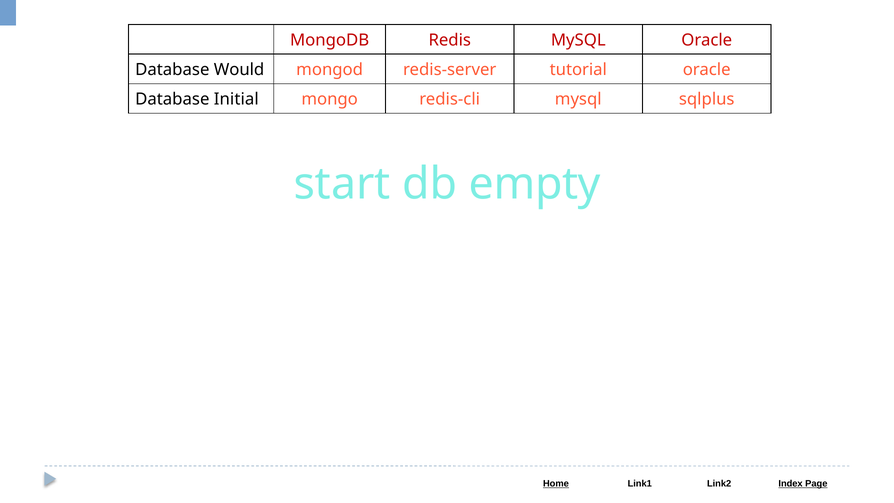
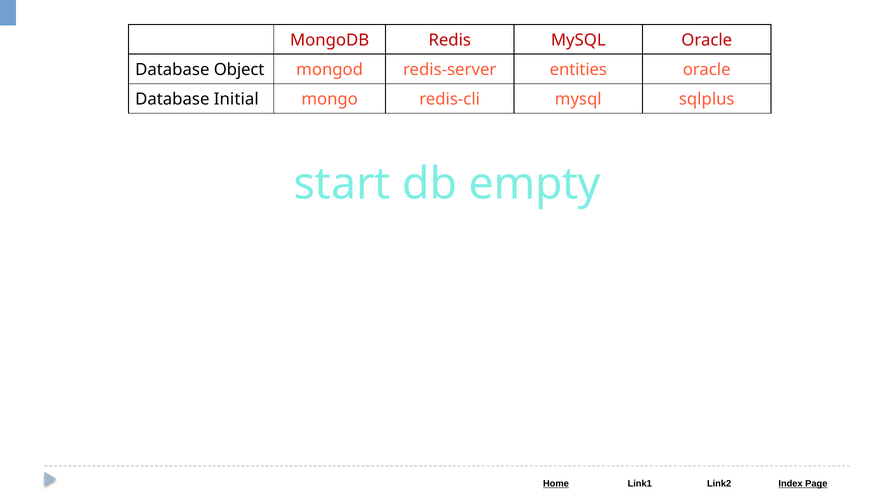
Would: Would -> Object
tutorial: tutorial -> entities
